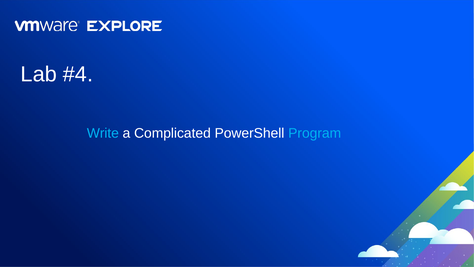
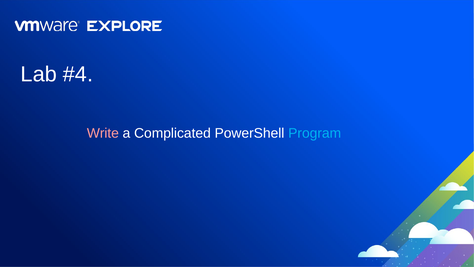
Write colour: light blue -> pink
